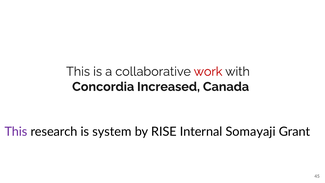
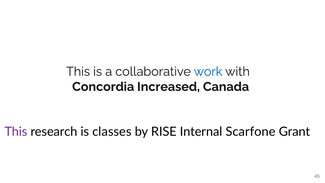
work colour: red -> blue
system: system -> classes
Somayaji: Somayaji -> Scarfone
